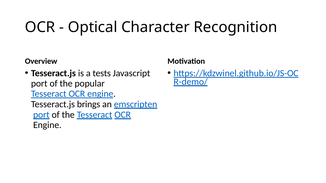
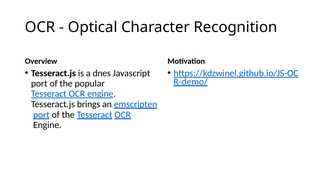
tests: tests -> dnes
